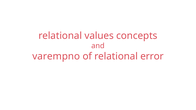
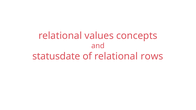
varempno: varempno -> statusdate
error: error -> rows
